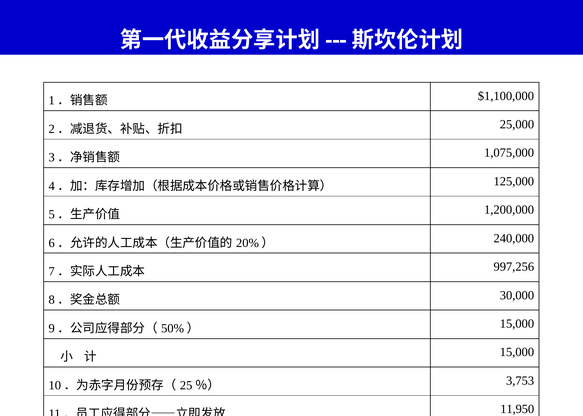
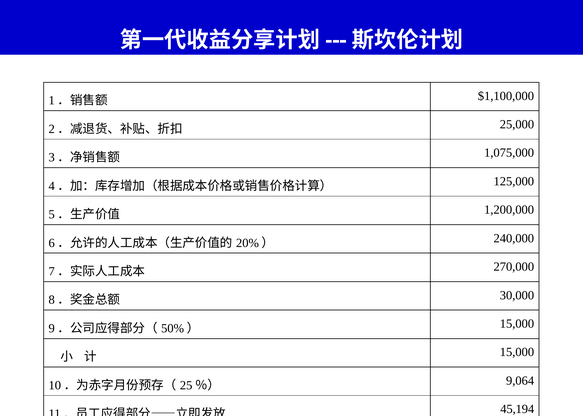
997,256: 997,256 -> 270,000
3,753: 3,753 -> 9,064
11,950: 11,950 -> 45,194
